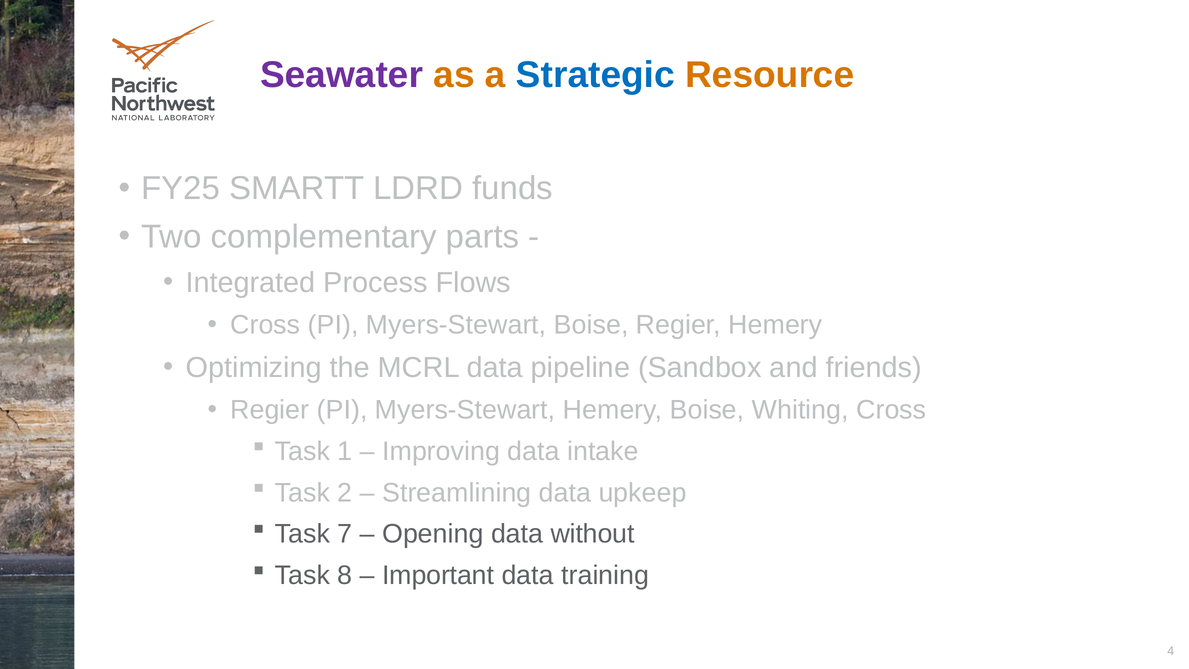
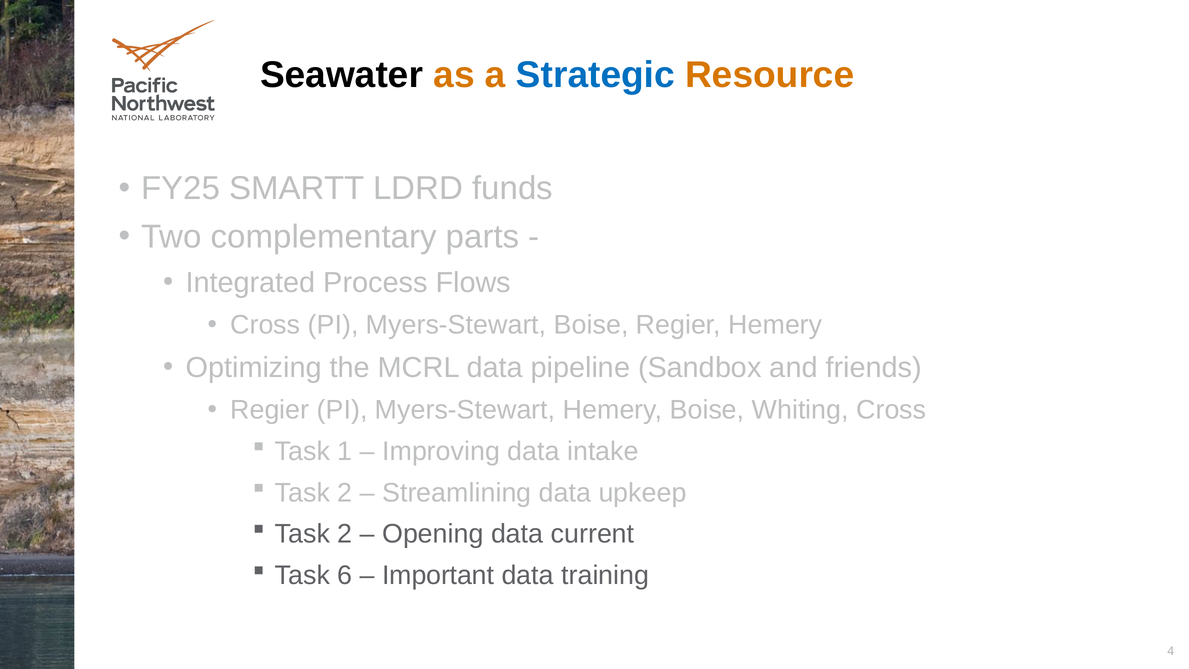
Seawater colour: purple -> black
7 at (345, 534): 7 -> 2
without: without -> current
8: 8 -> 6
